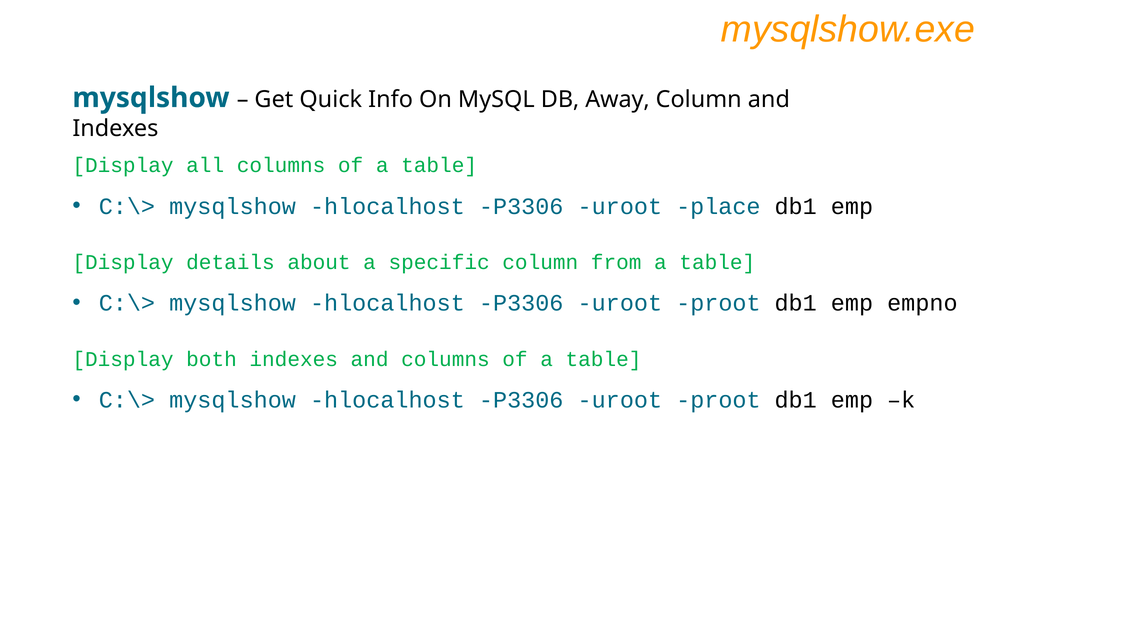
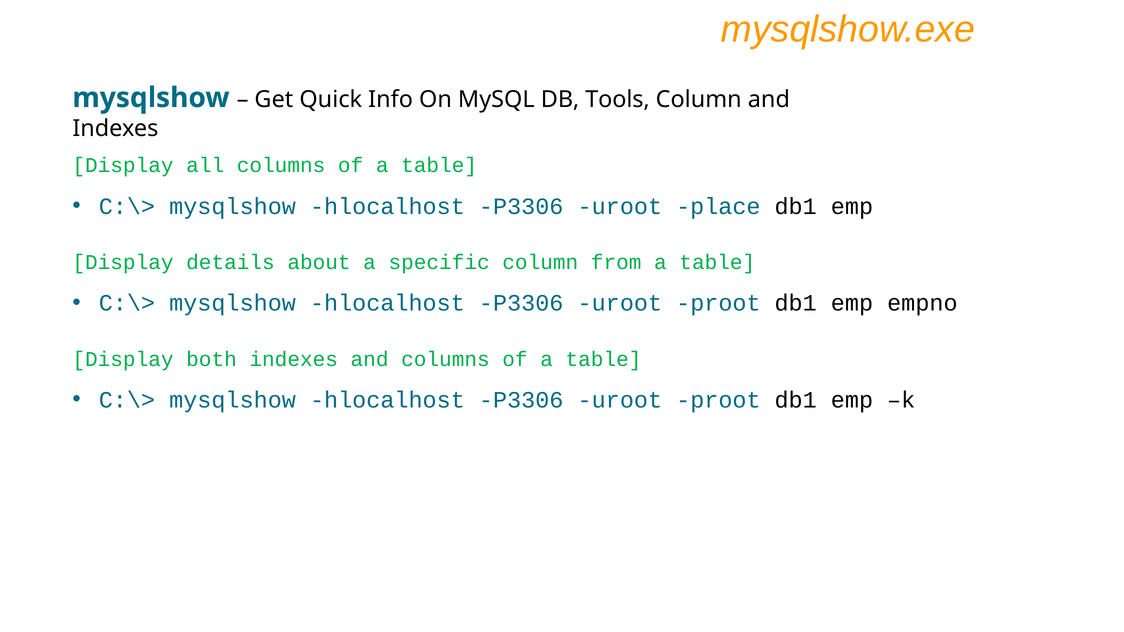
Away: Away -> Tools
